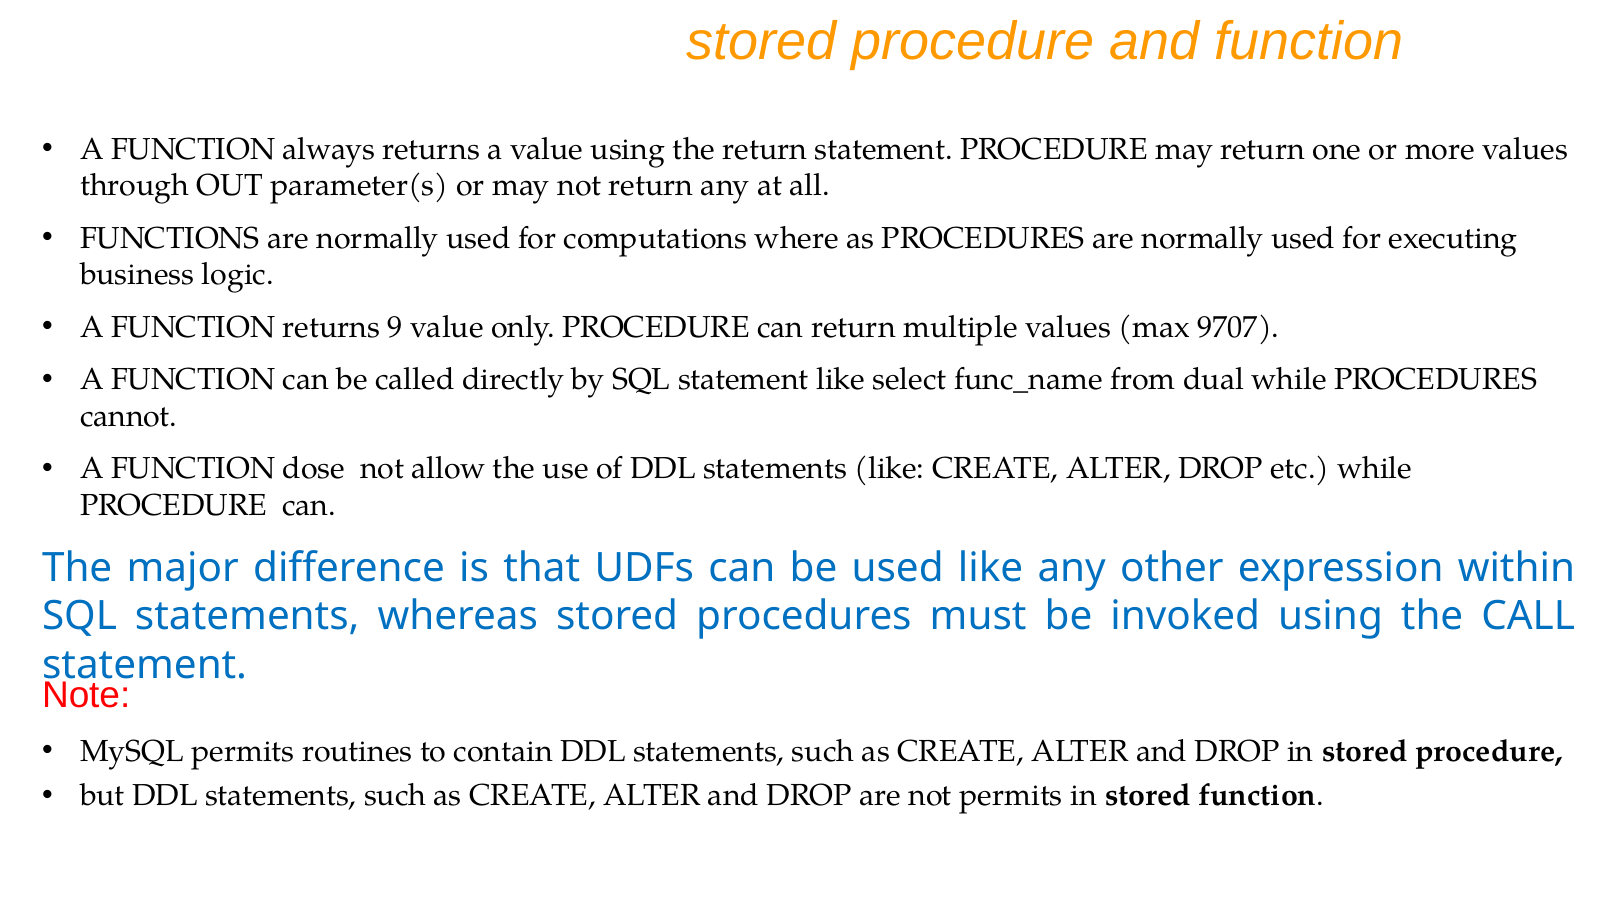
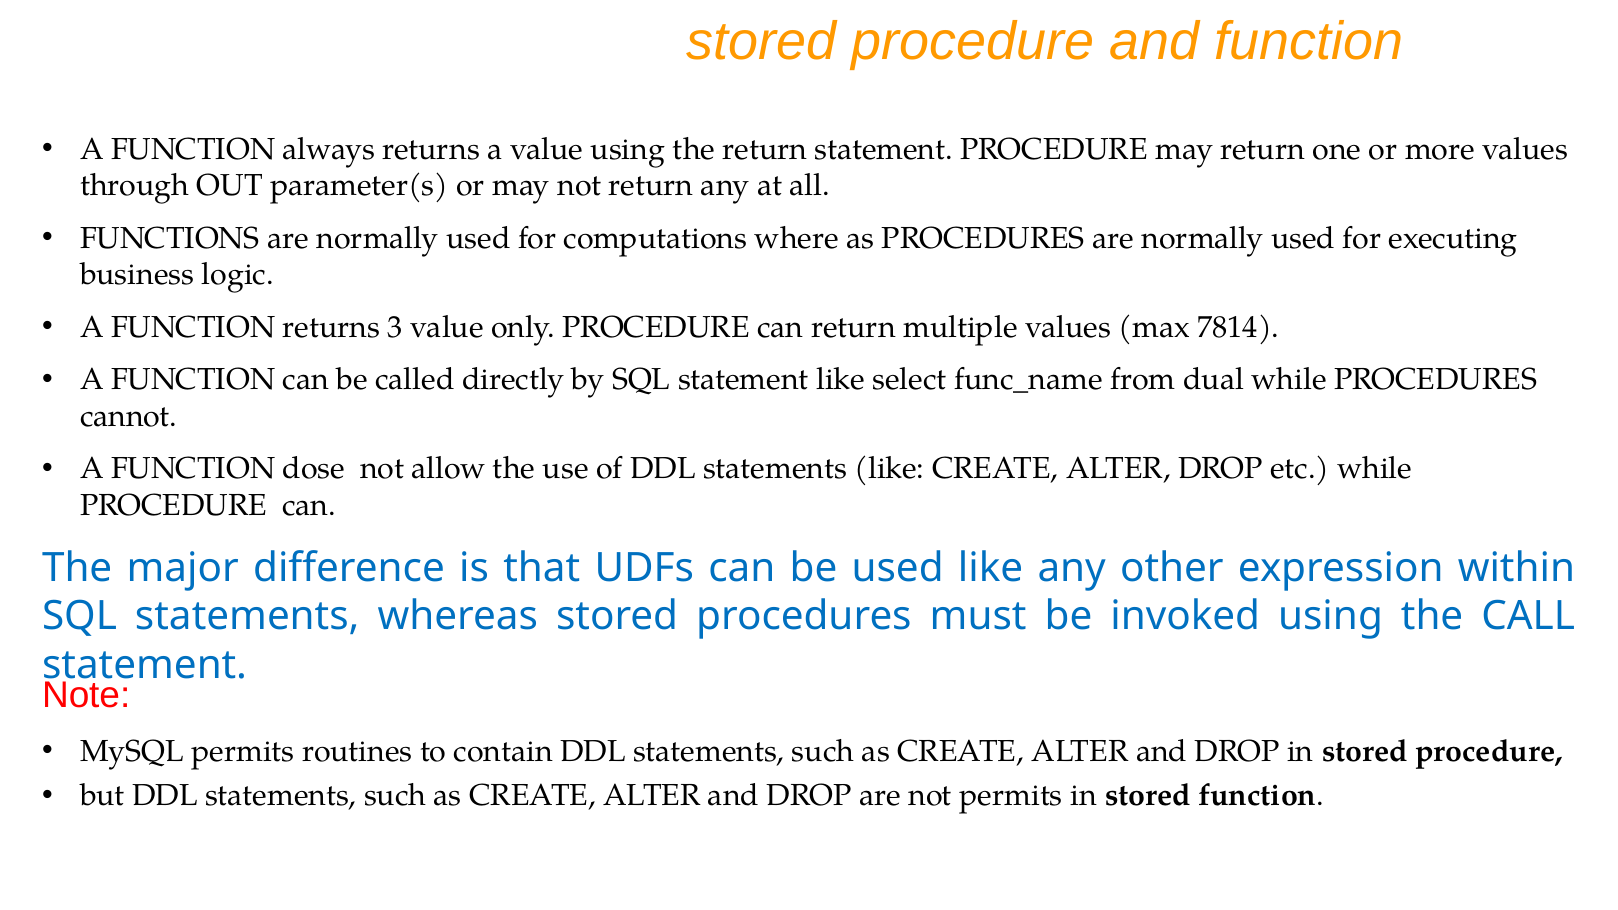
9: 9 -> 3
9707: 9707 -> 7814
